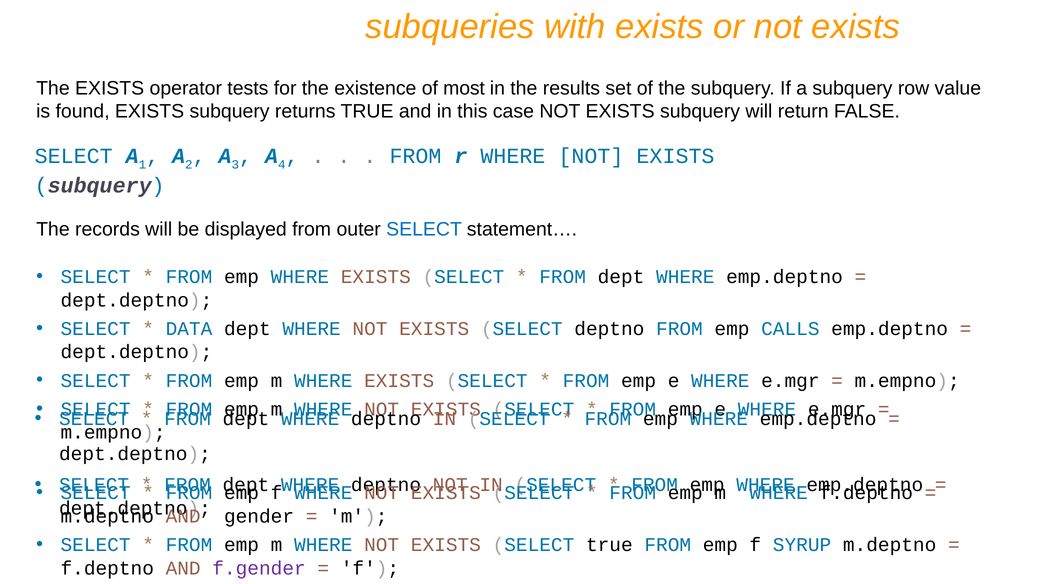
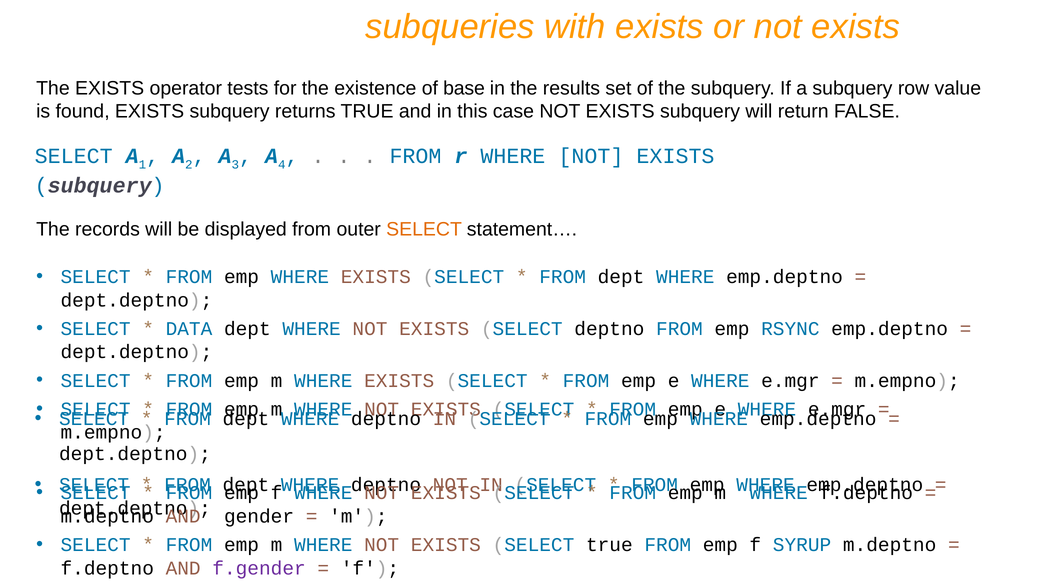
most: most -> base
SELECT at (424, 229) colour: blue -> orange
CALLS: CALLS -> RSYNC
